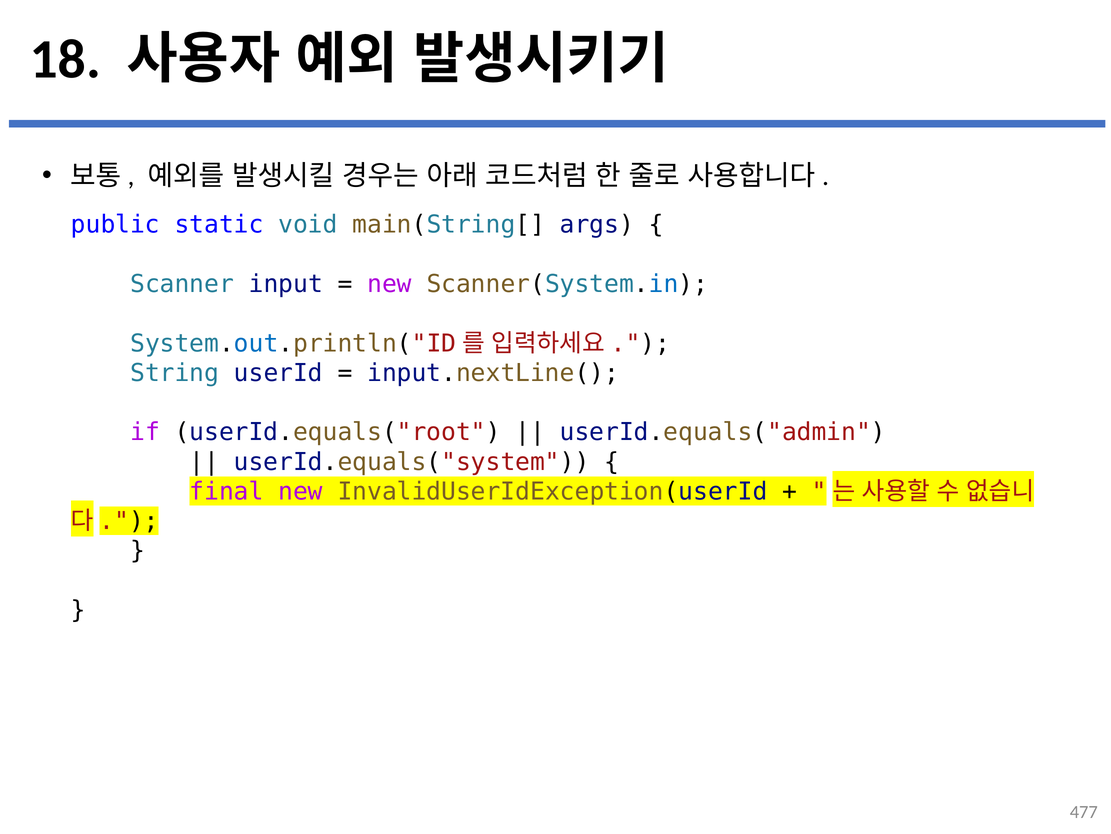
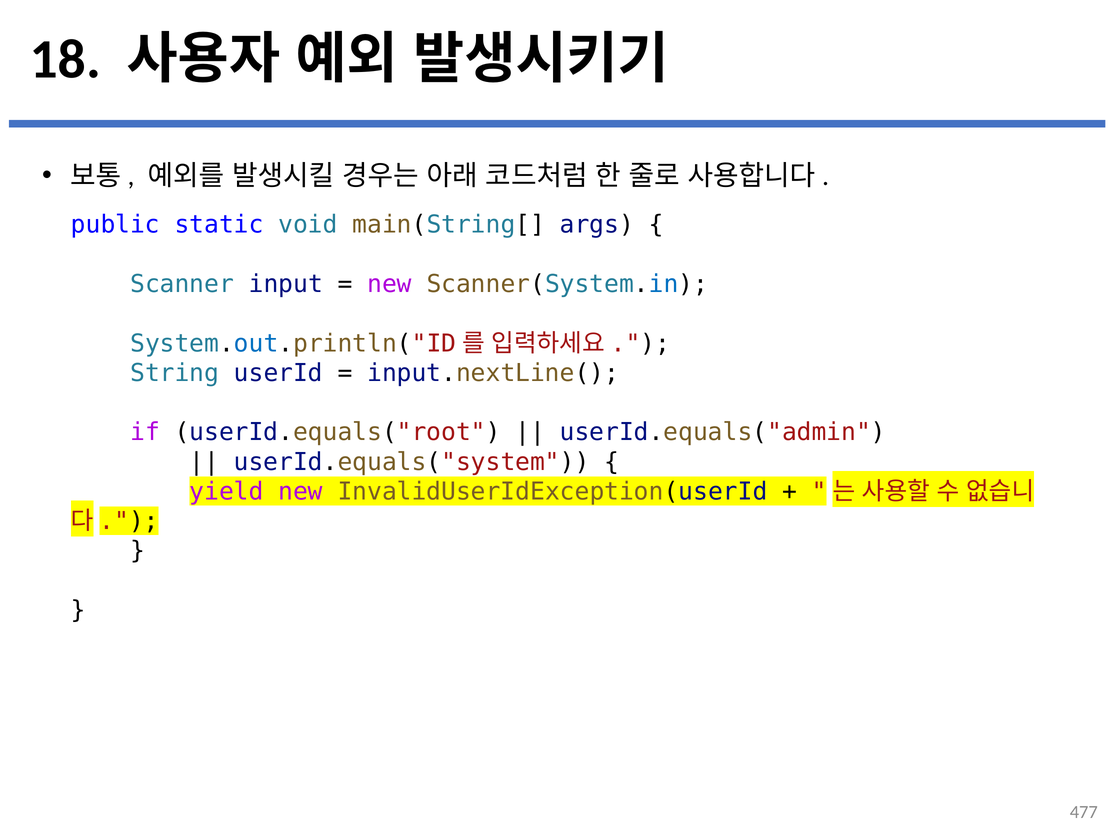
final: final -> yield
